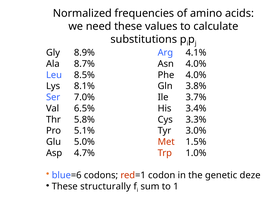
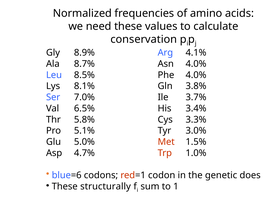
substitutions: substitutions -> conservation
deze: deze -> does
